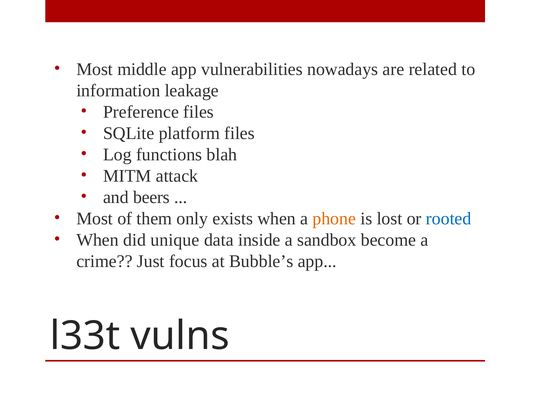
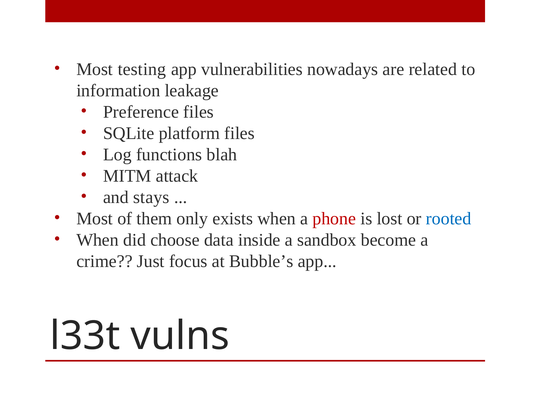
middle: middle -> testing
beers: beers -> stays
phone colour: orange -> red
unique: unique -> choose
